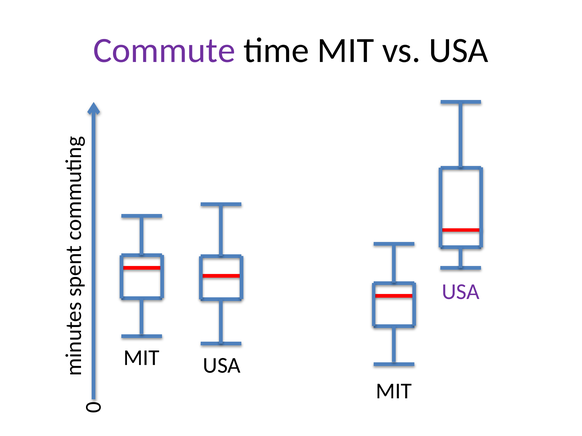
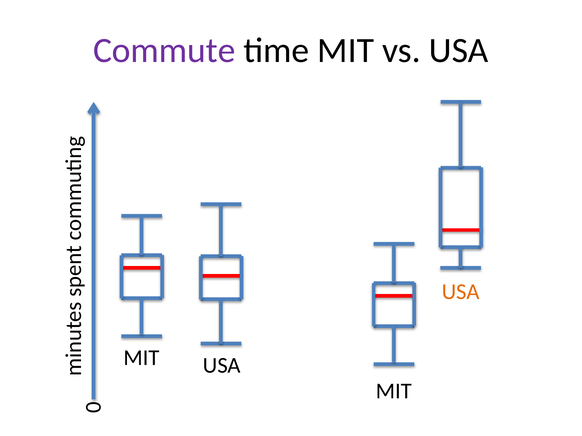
USA at (461, 292) colour: purple -> orange
